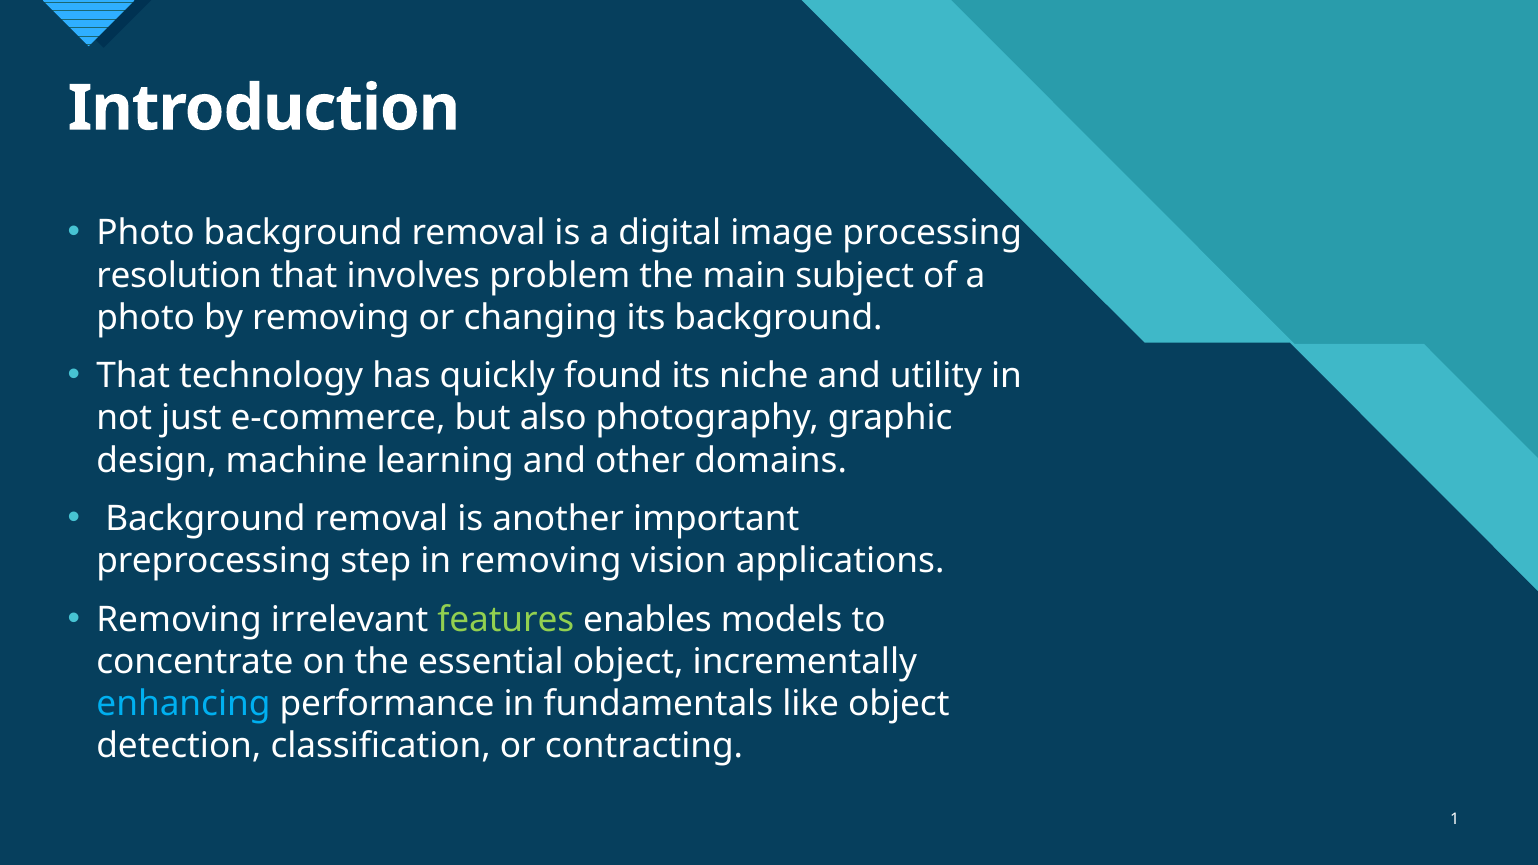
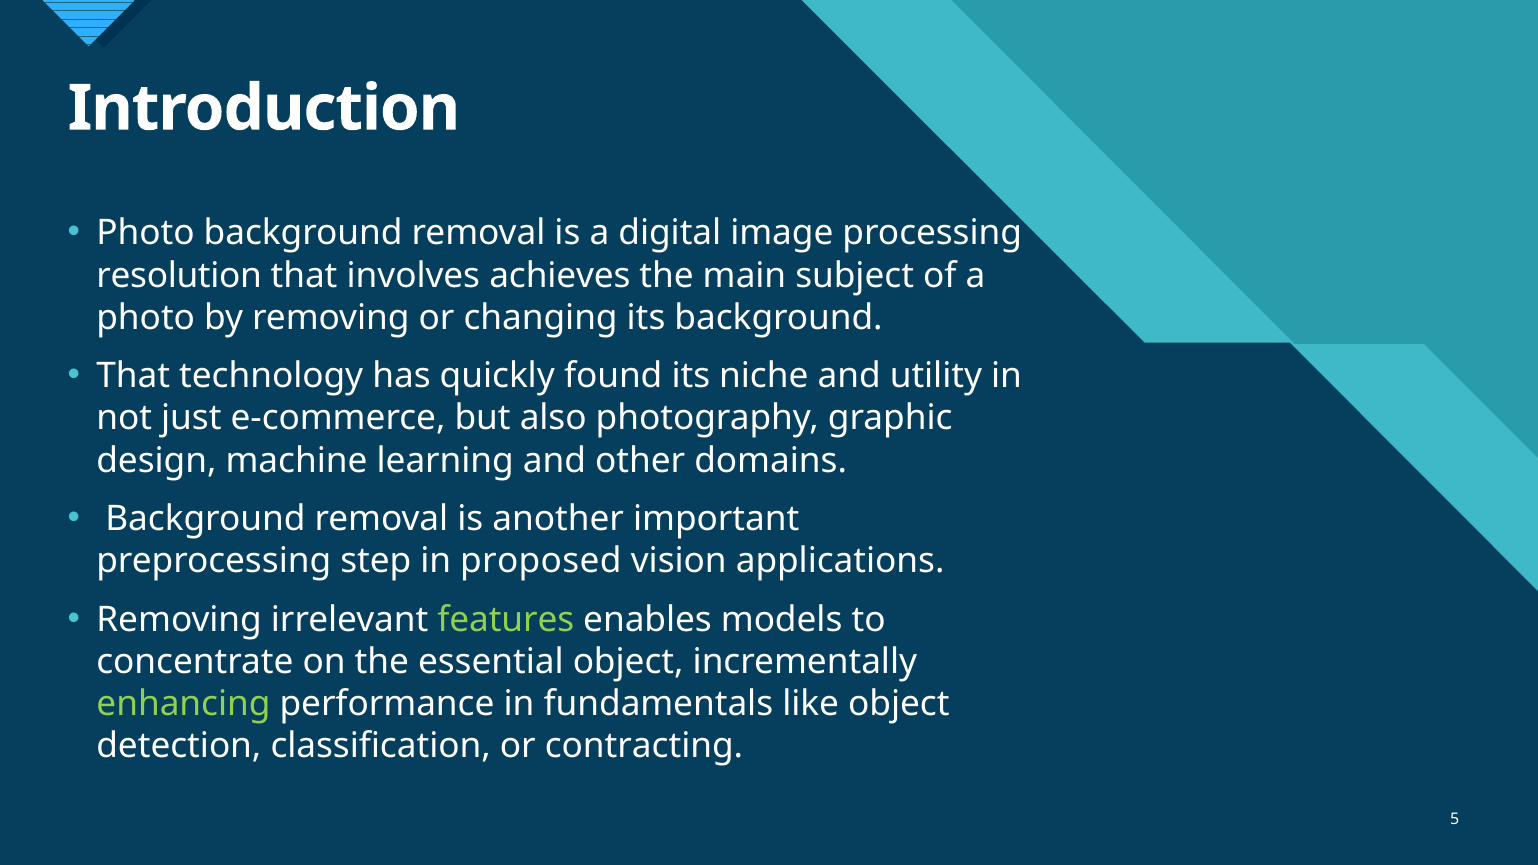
problem: problem -> achieves
in removing: removing -> proposed
enhancing colour: light blue -> light green
1: 1 -> 5
